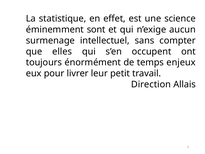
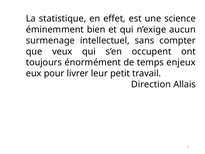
sont: sont -> bien
elles: elles -> veux
